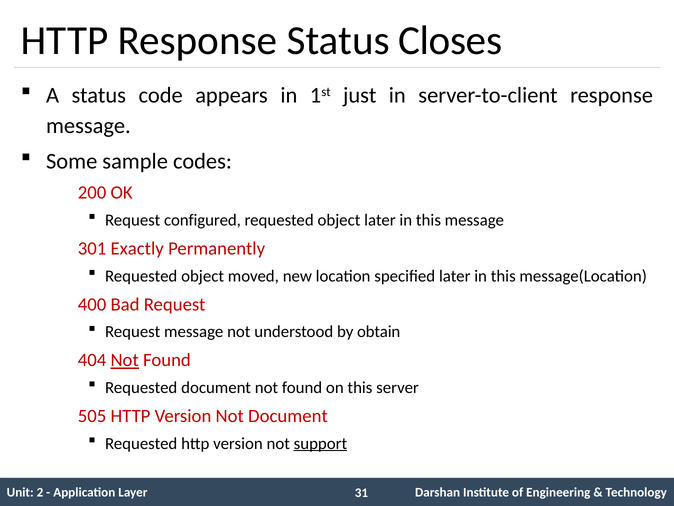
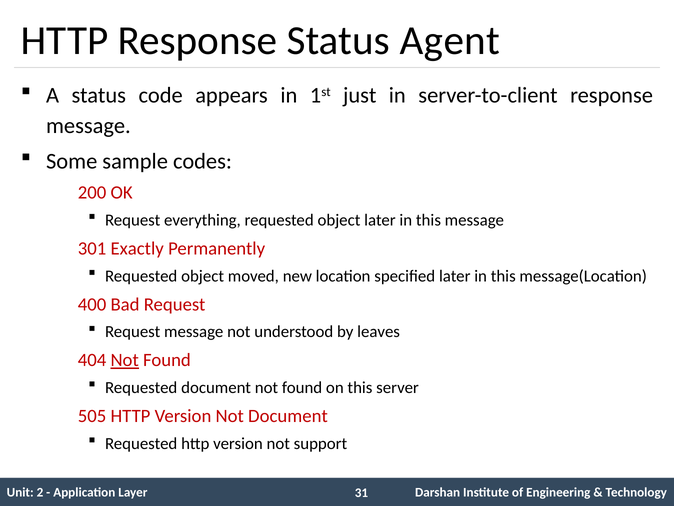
Closes: Closes -> Agent
configured: configured -> everything
obtain: obtain -> leaves
support underline: present -> none
